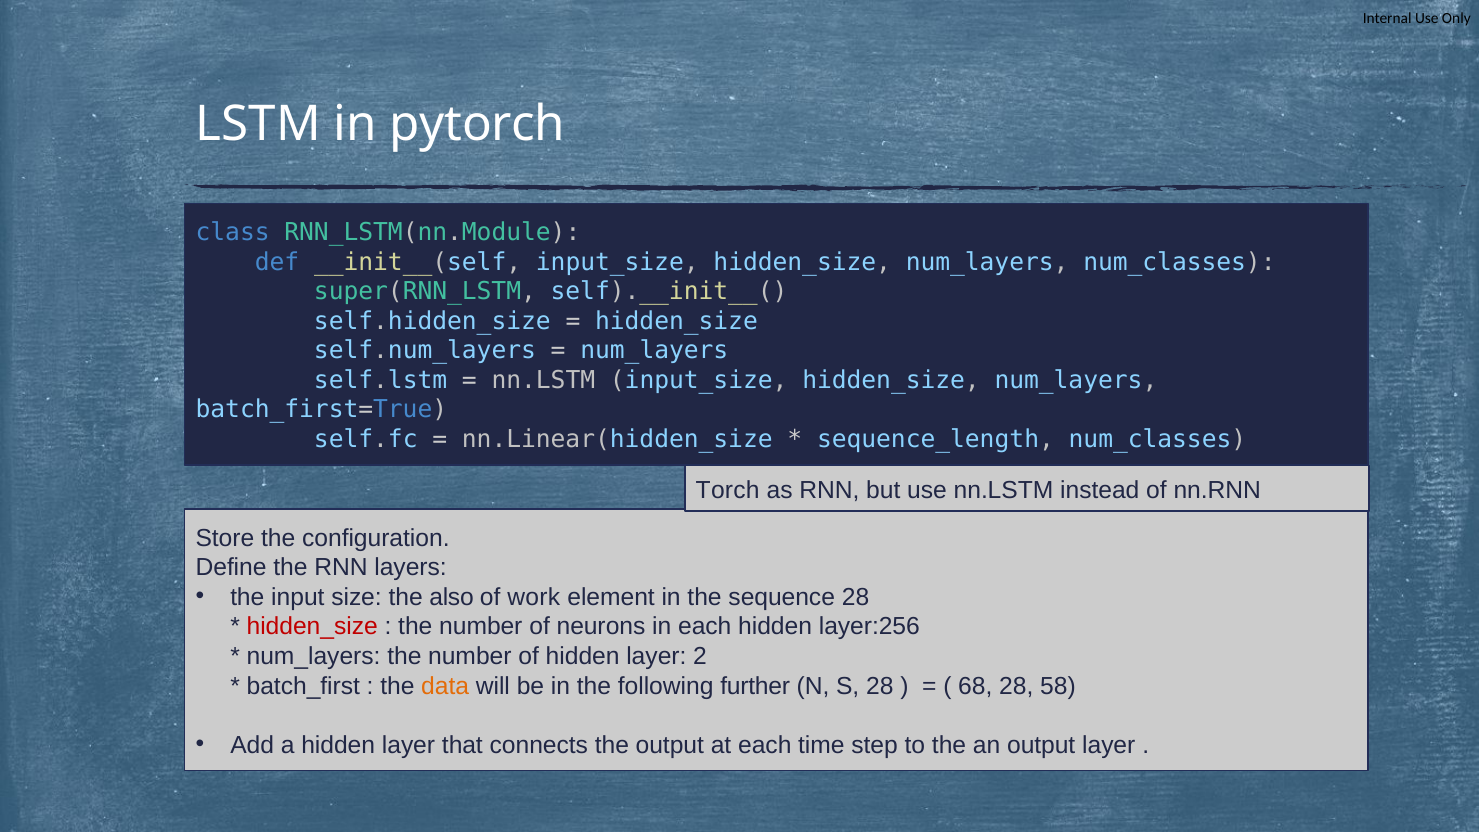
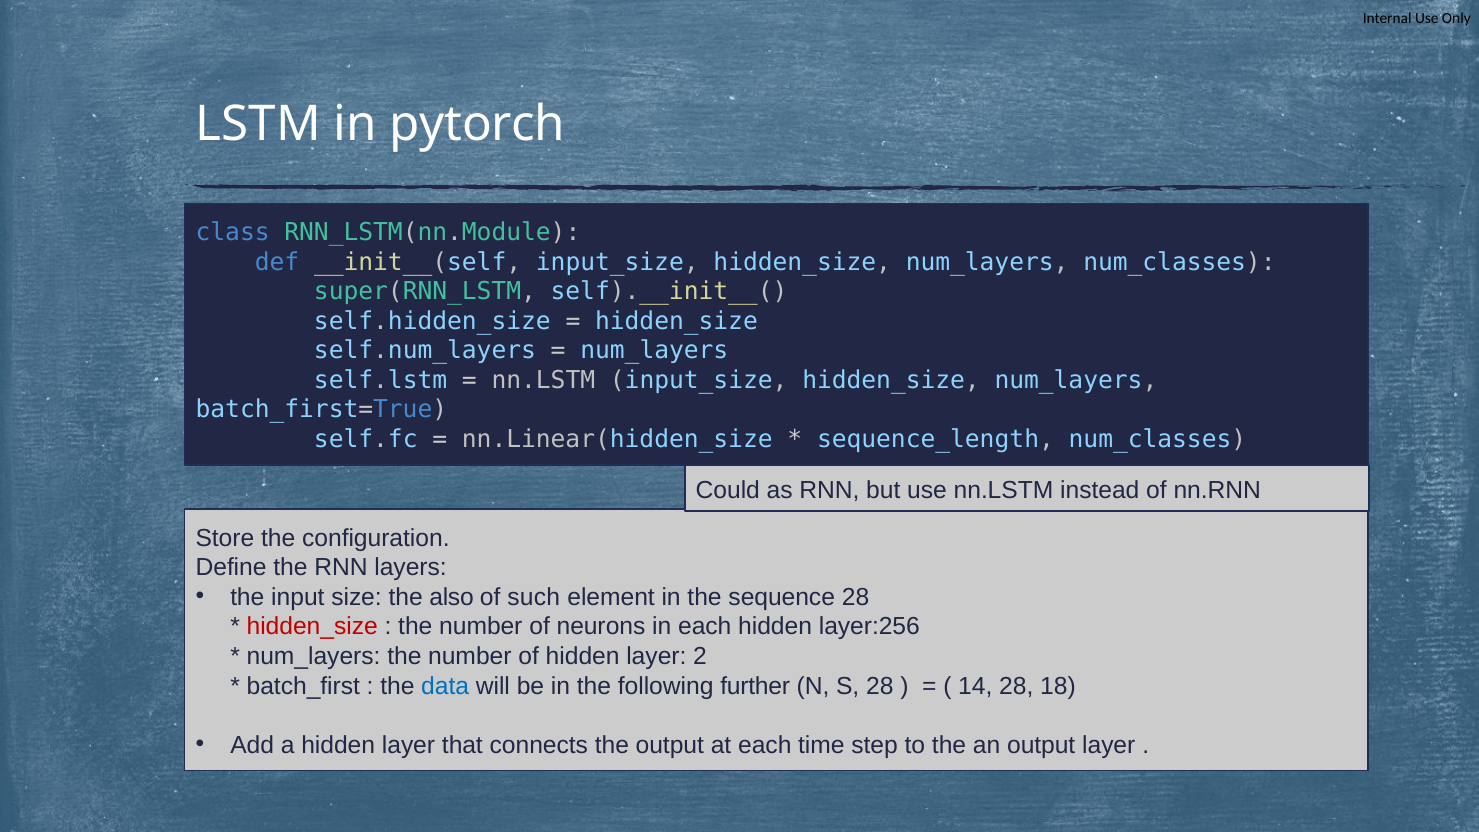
Torch: Torch -> Could
work: work -> such
data colour: orange -> blue
68: 68 -> 14
58: 58 -> 18
